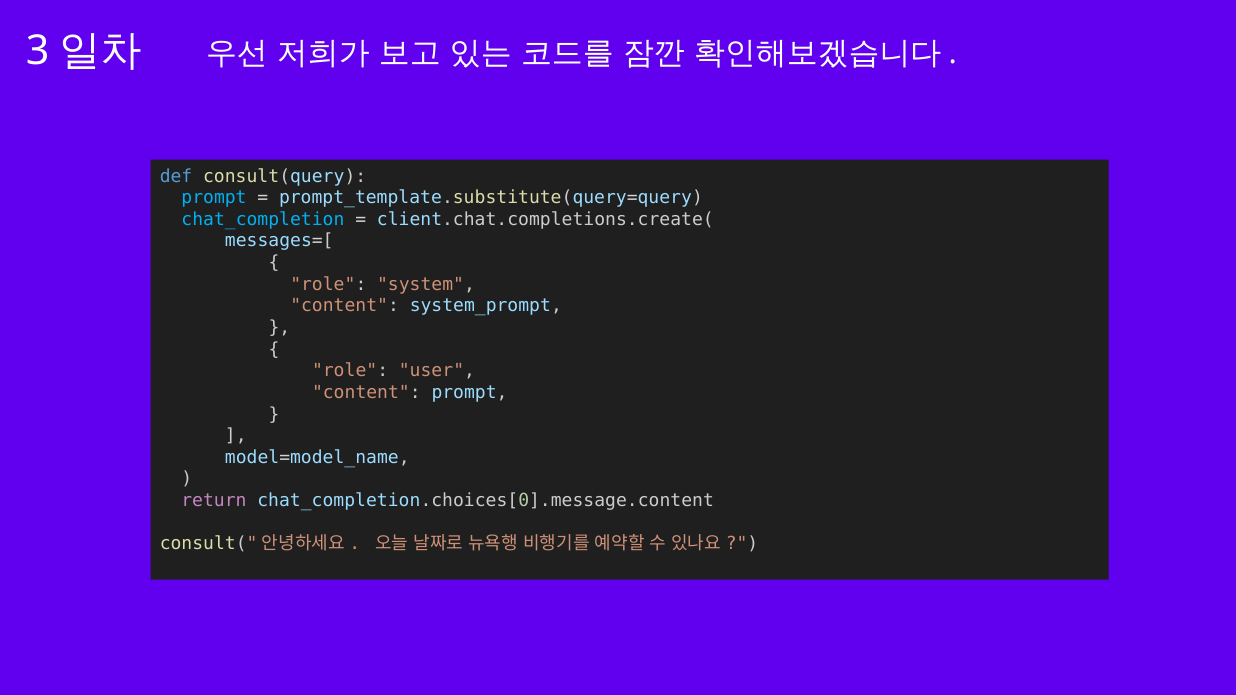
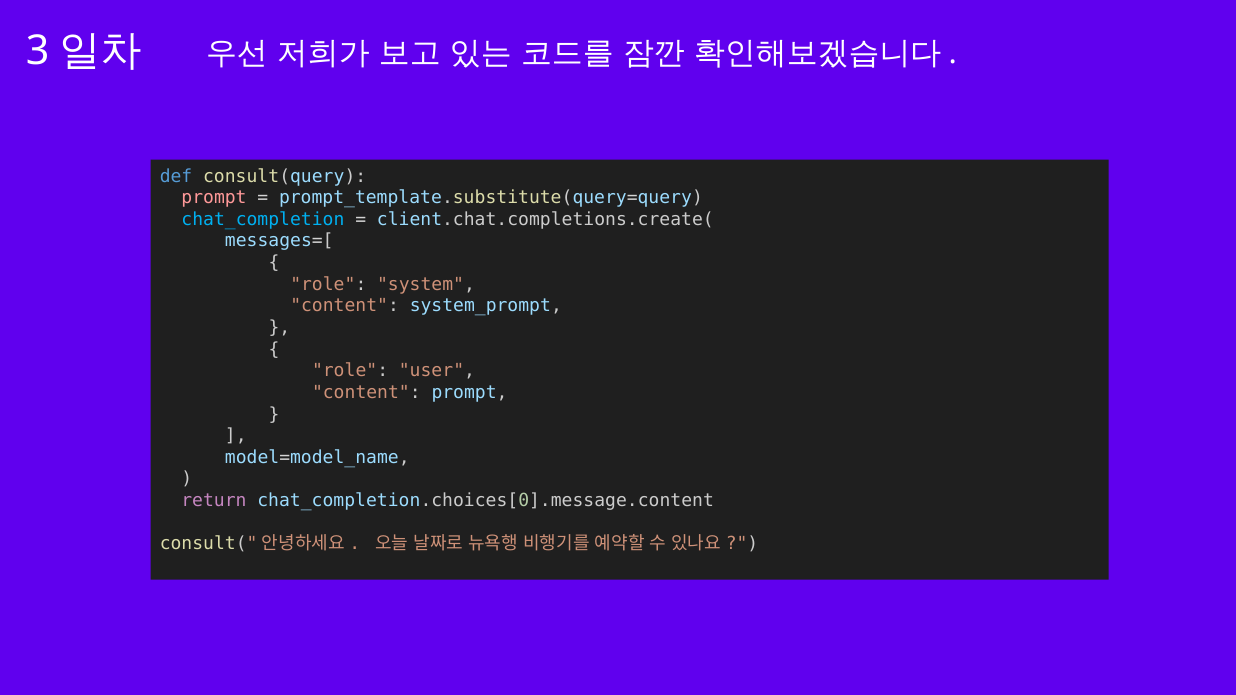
prompt at (214, 198) colour: light blue -> pink
